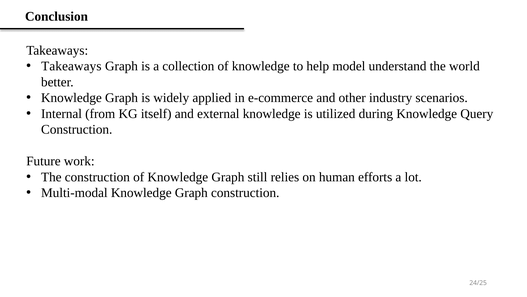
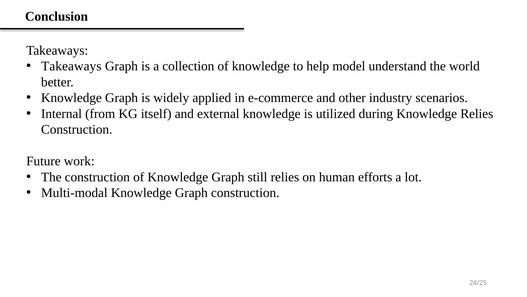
Knowledge Query: Query -> Relies
